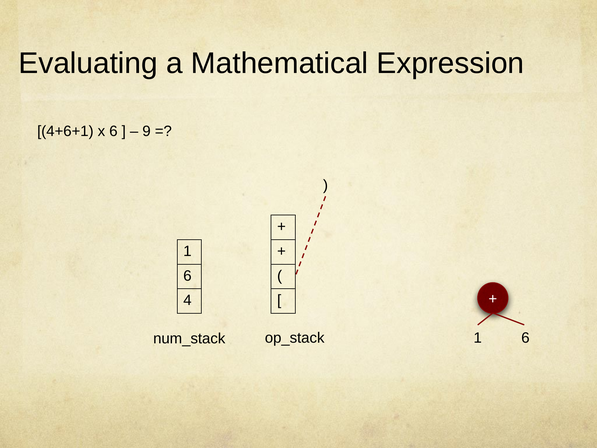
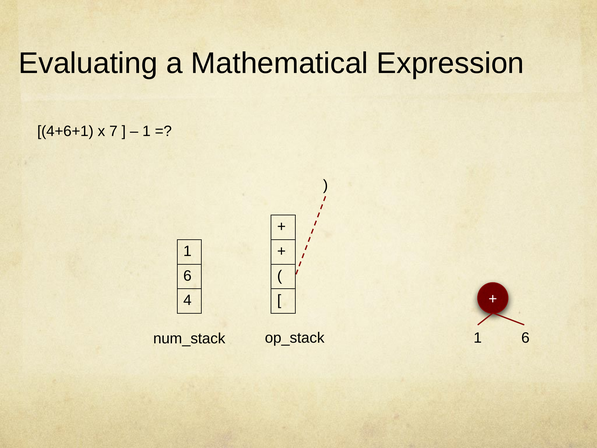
x 6: 6 -> 7
9 at (147, 131): 9 -> 1
